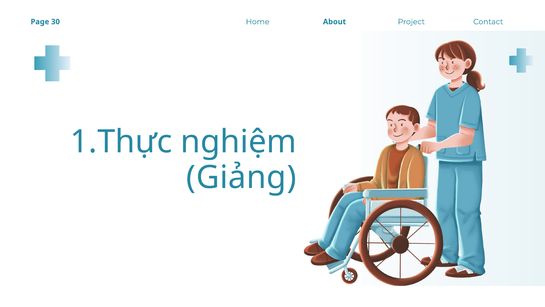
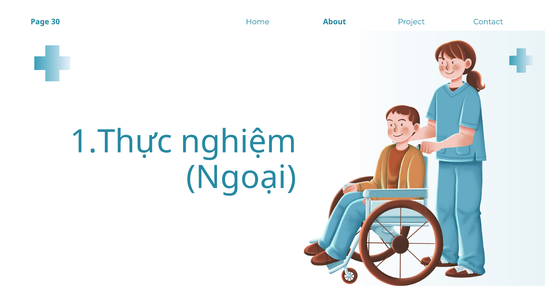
Giảng: Giảng -> Ngoại
